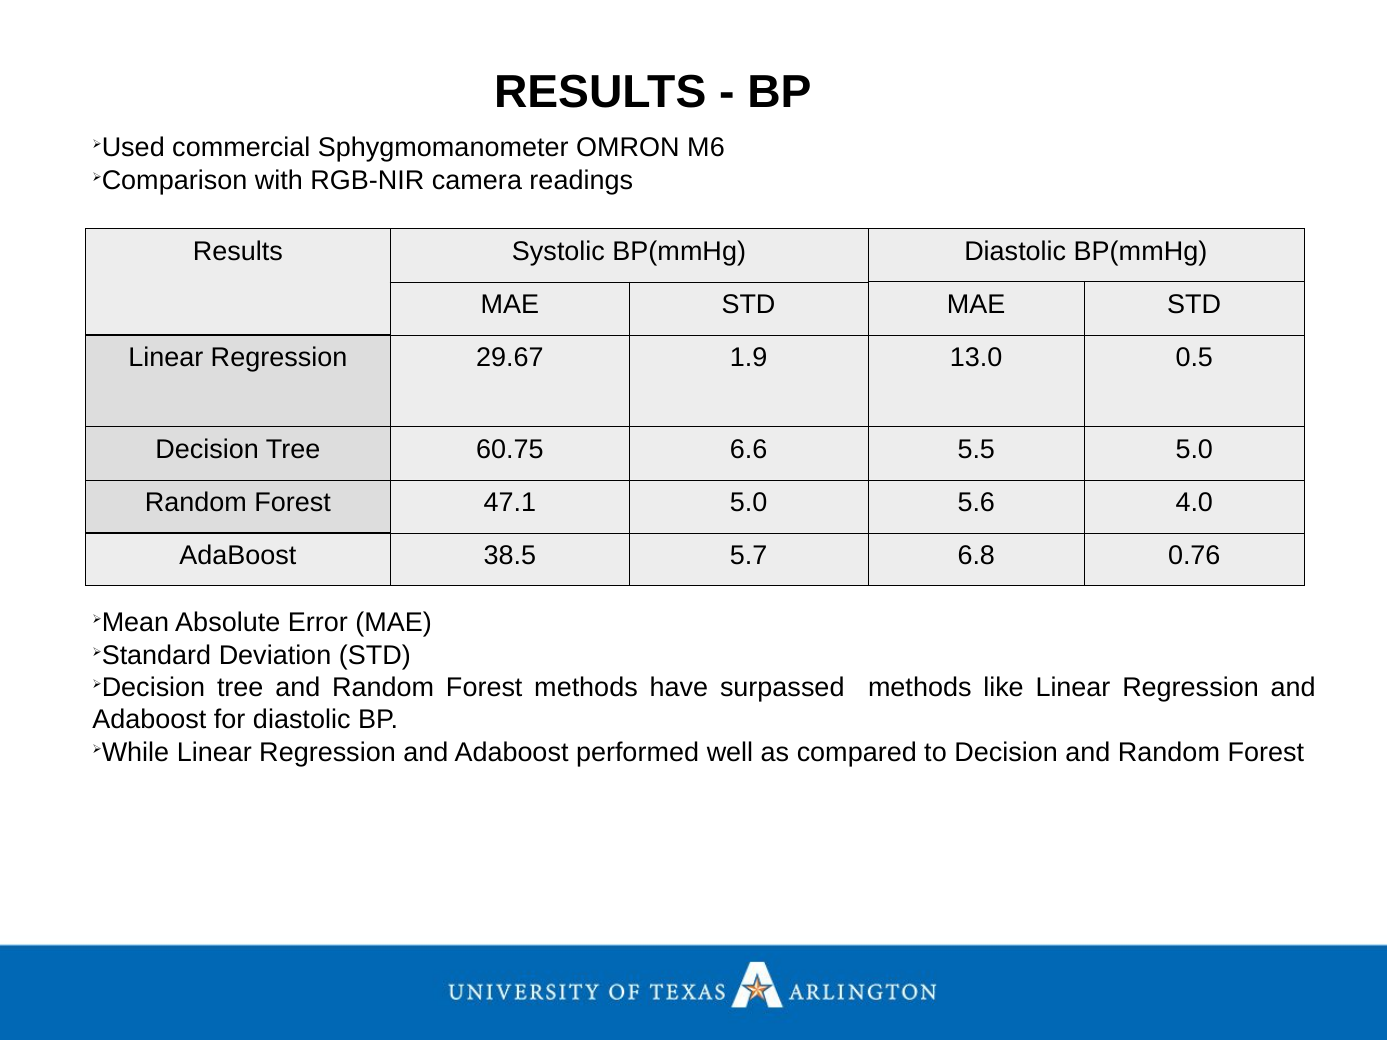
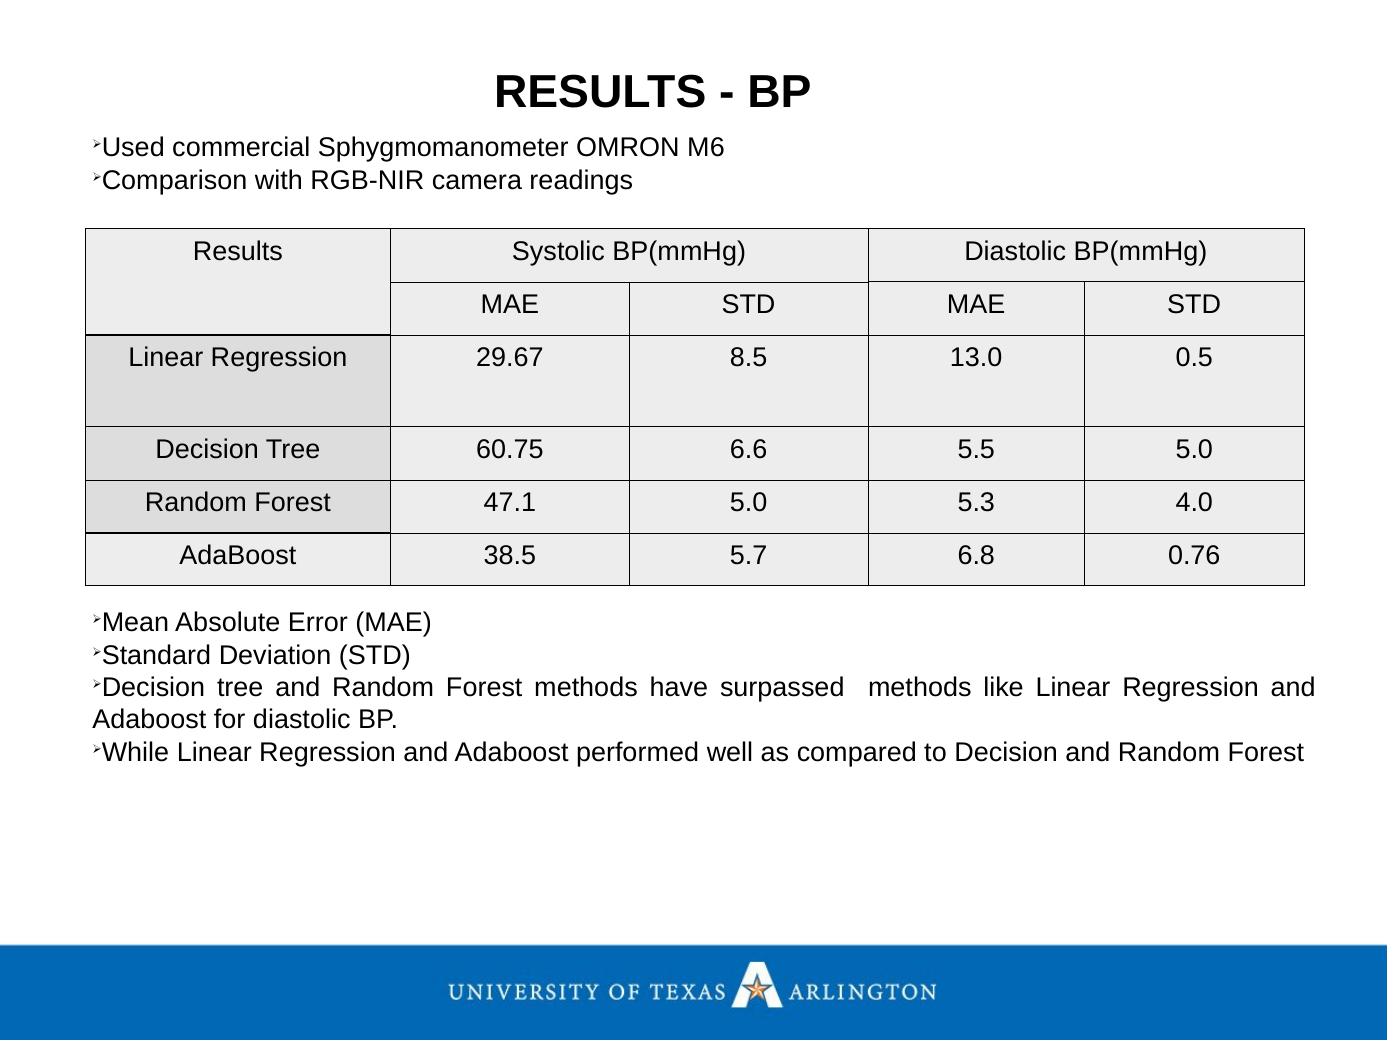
1.9: 1.9 -> 8.5
5.6: 5.6 -> 5.3
